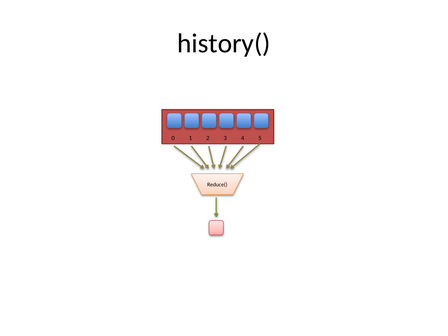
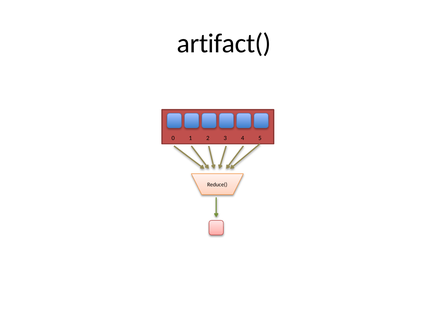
history(: history( -> artifact(
